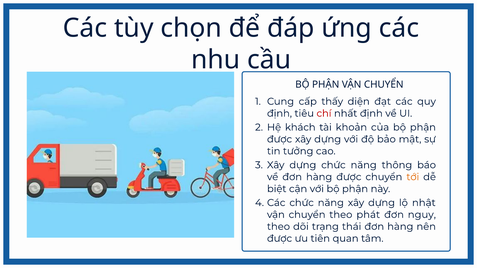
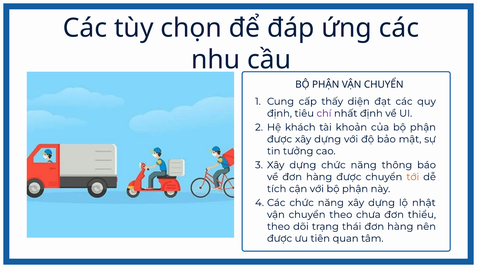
chí colour: red -> purple
biệt: biệt -> tích
phát: phát -> chưa
nguy: nguy -> thiểu
